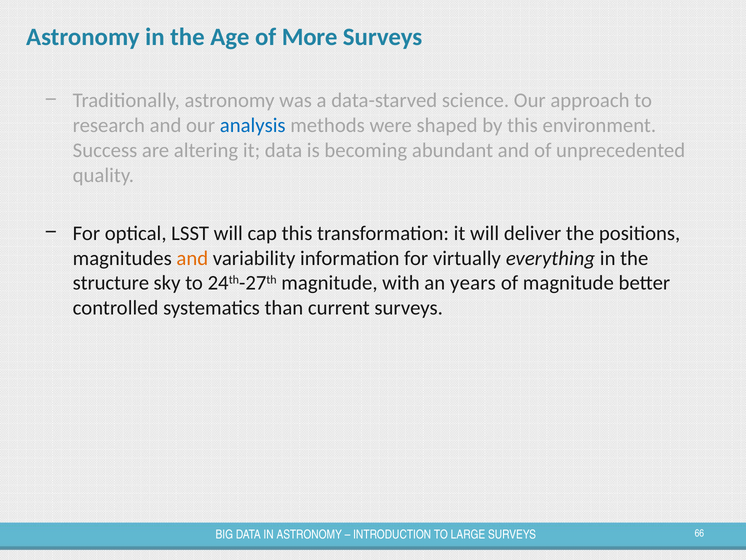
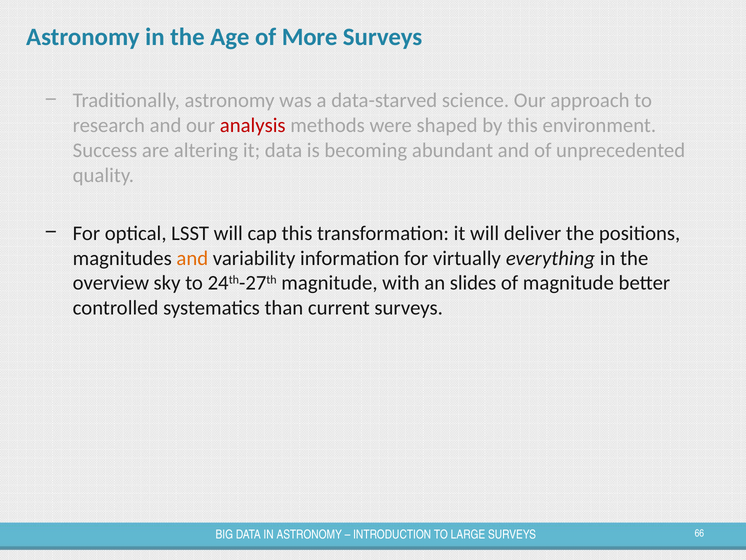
analysis colour: blue -> red
structure: structure -> overview
years: years -> slides
